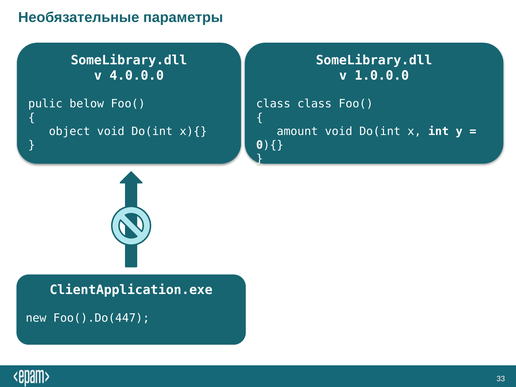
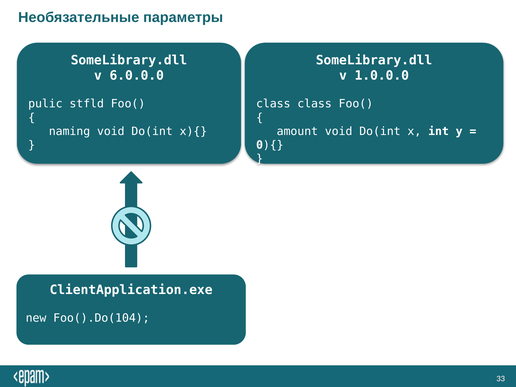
4.0.0.0: 4.0.0.0 -> 6.0.0.0
below: below -> stfld
object: object -> naming
Foo().Do(447: Foo().Do(447 -> Foo().Do(104
